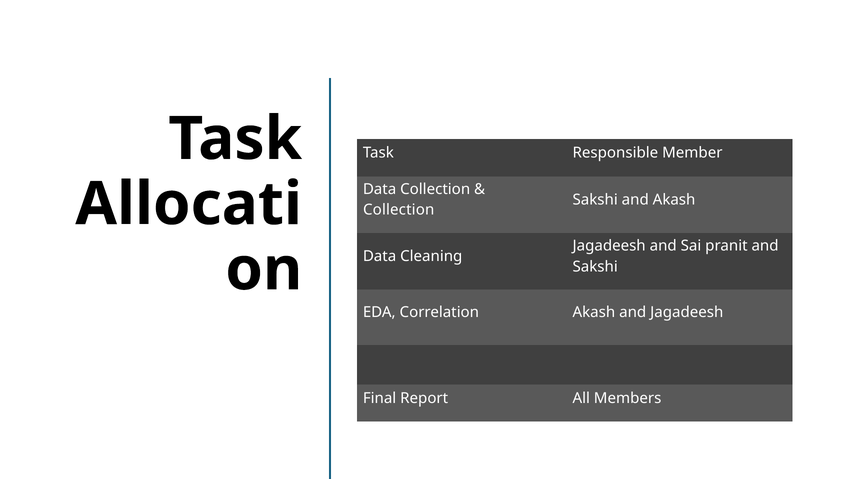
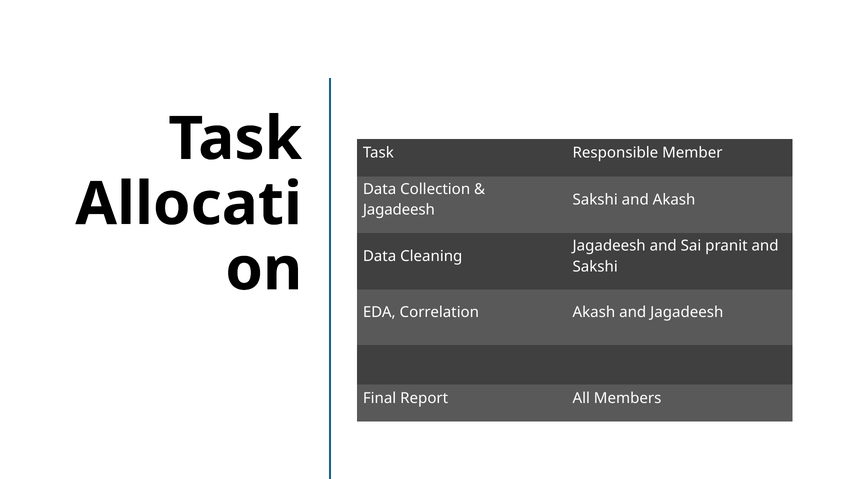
Collection at (399, 210): Collection -> Jagadeesh
